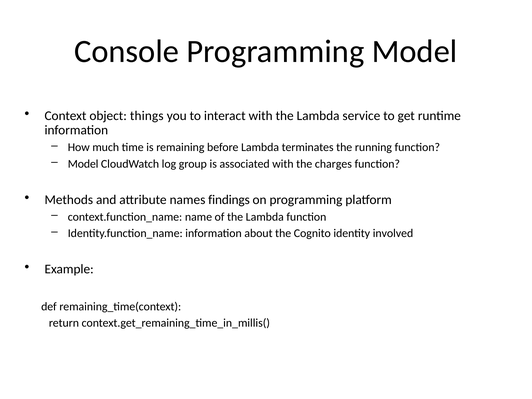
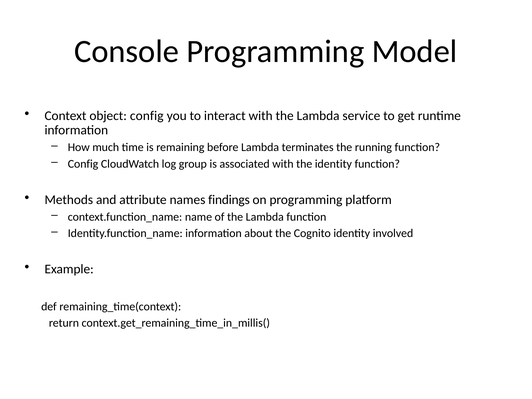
object things: things -> config
Model at (83, 164): Model -> Config
the charges: charges -> identity
